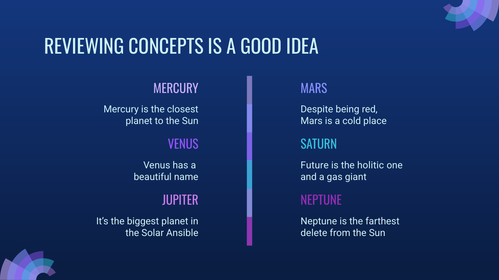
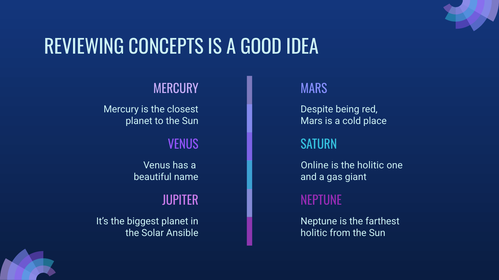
Future: Future -> Online
delete at (314, 233): delete -> holitic
